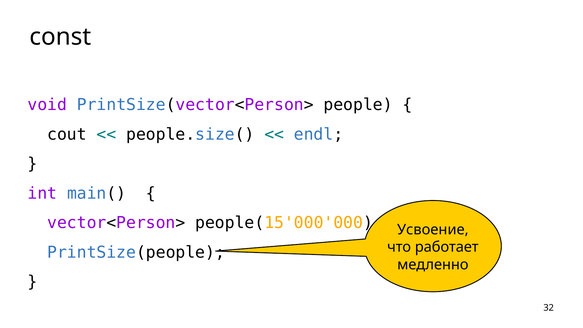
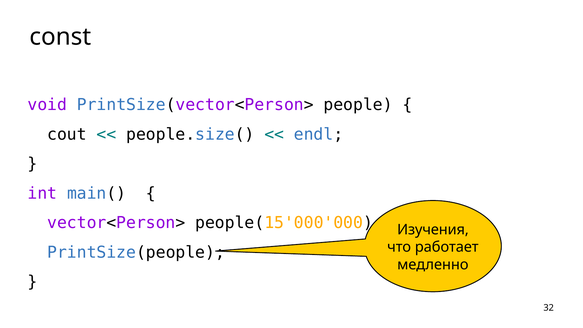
Усвоение: Усвоение -> Изучения
